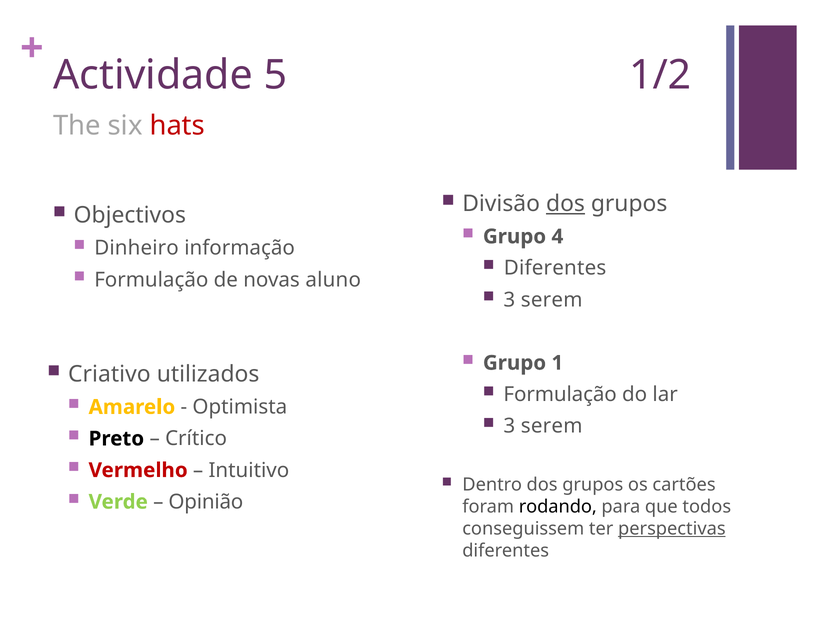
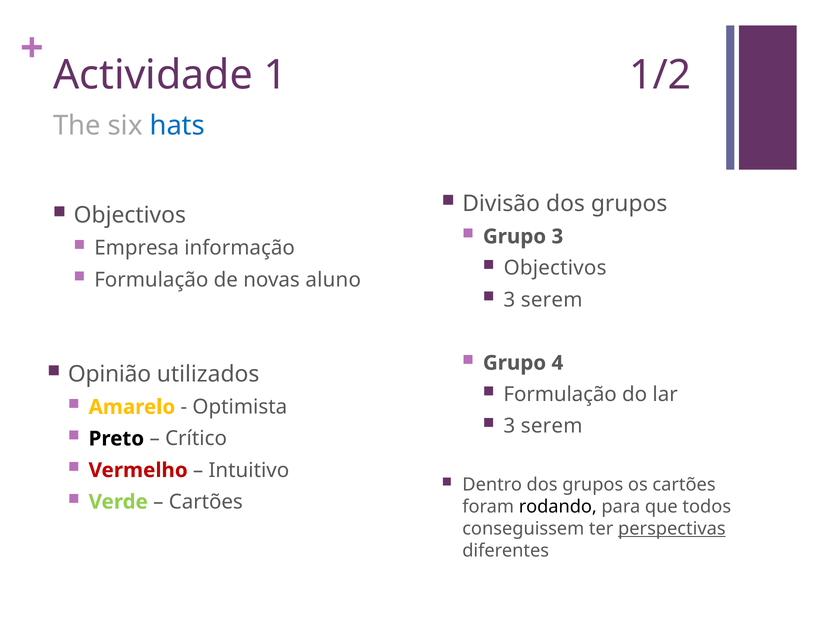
5: 5 -> 1
hats colour: red -> blue
dos at (566, 203) underline: present -> none
Grupo 4: 4 -> 3
Dinheiro: Dinheiro -> Empresa
Diferentes at (555, 268): Diferentes -> Objectivos
1: 1 -> 4
Criativo: Criativo -> Opinião
Opinião at (206, 501): Opinião -> Cartões
